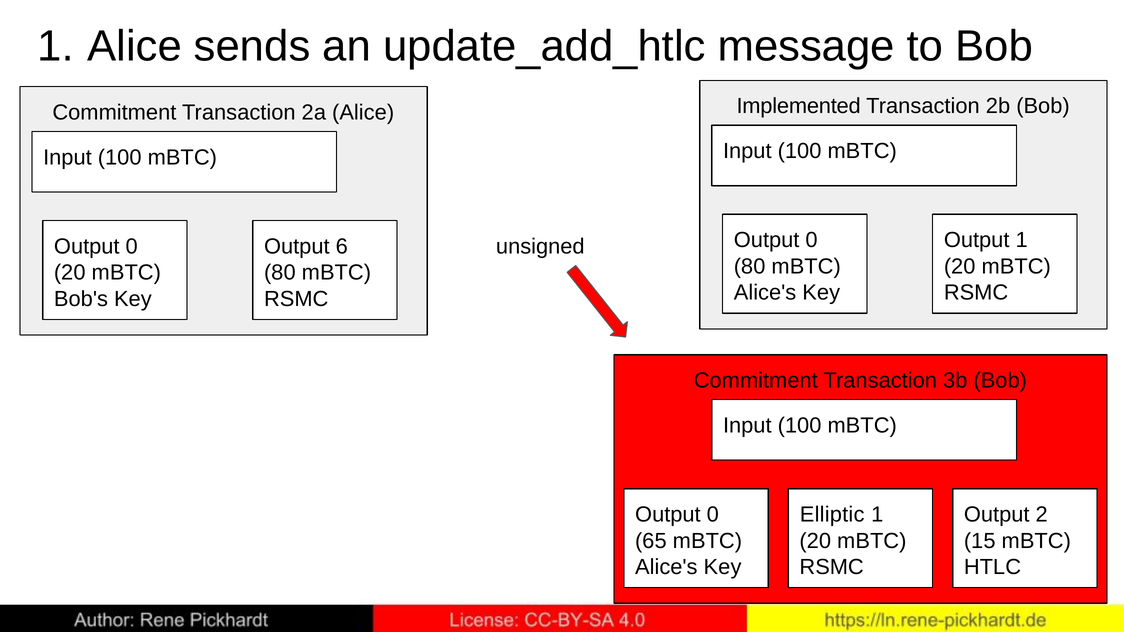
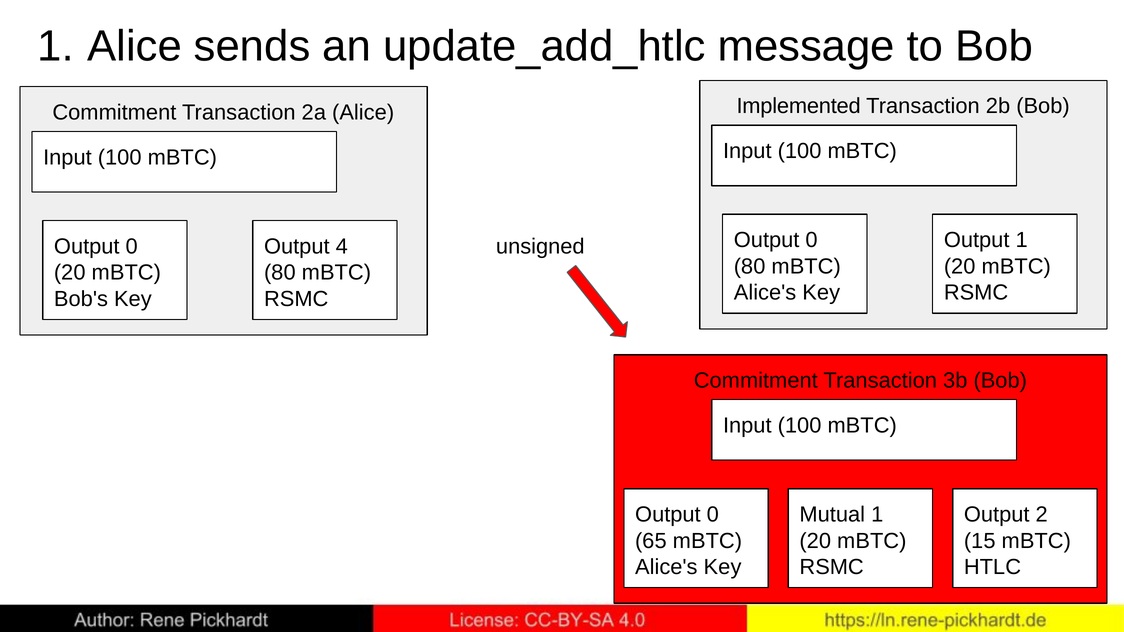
6: 6 -> 4
Elliptic: Elliptic -> Mutual
